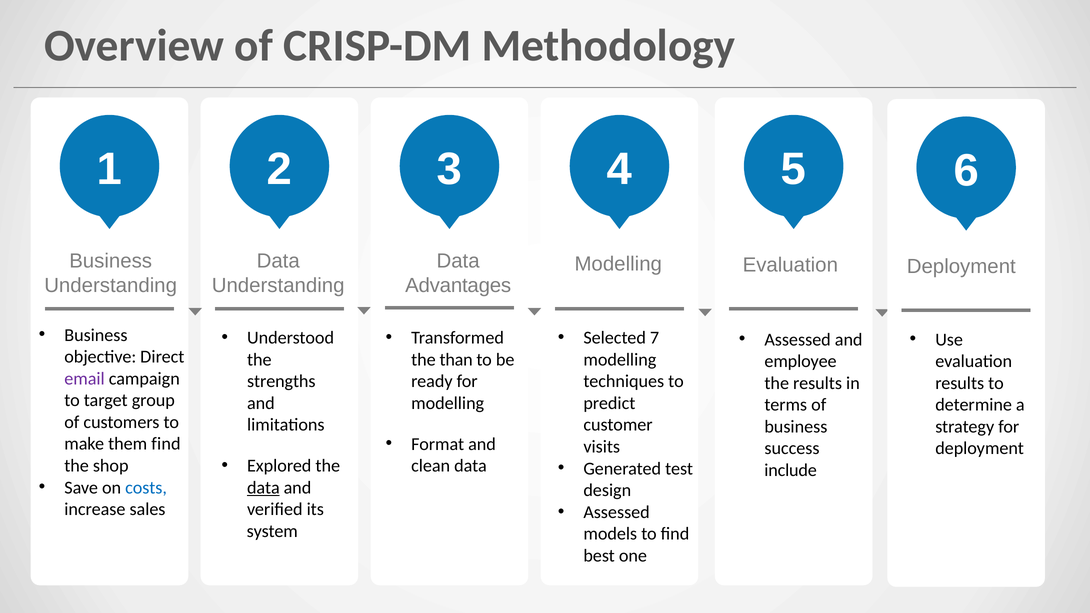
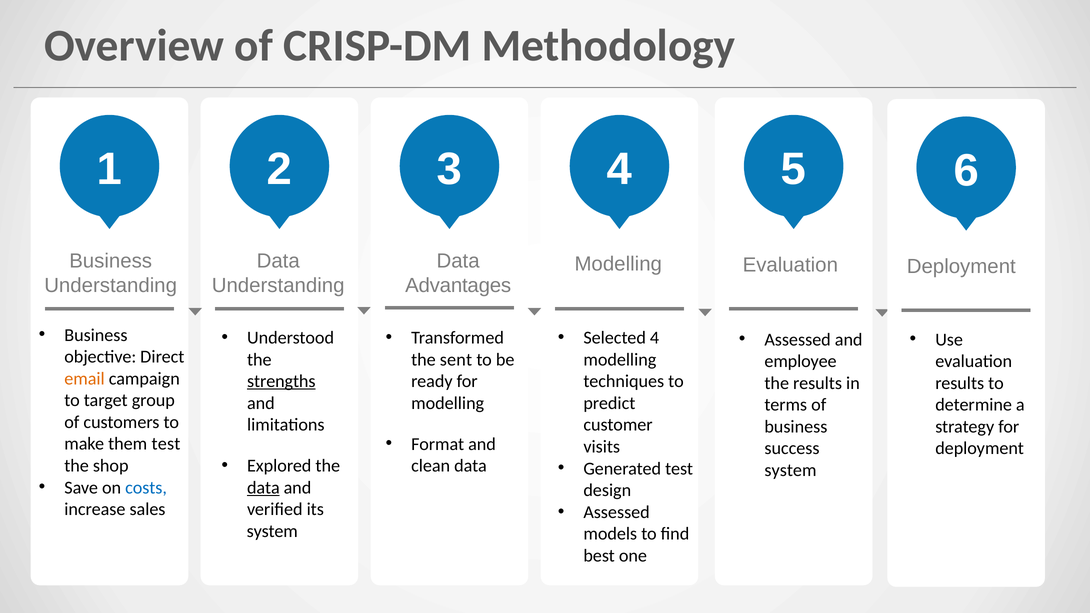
Selected 7: 7 -> 4
than: than -> sent
email colour: purple -> orange
strengths underline: none -> present
them find: find -> test
include at (791, 470): include -> system
